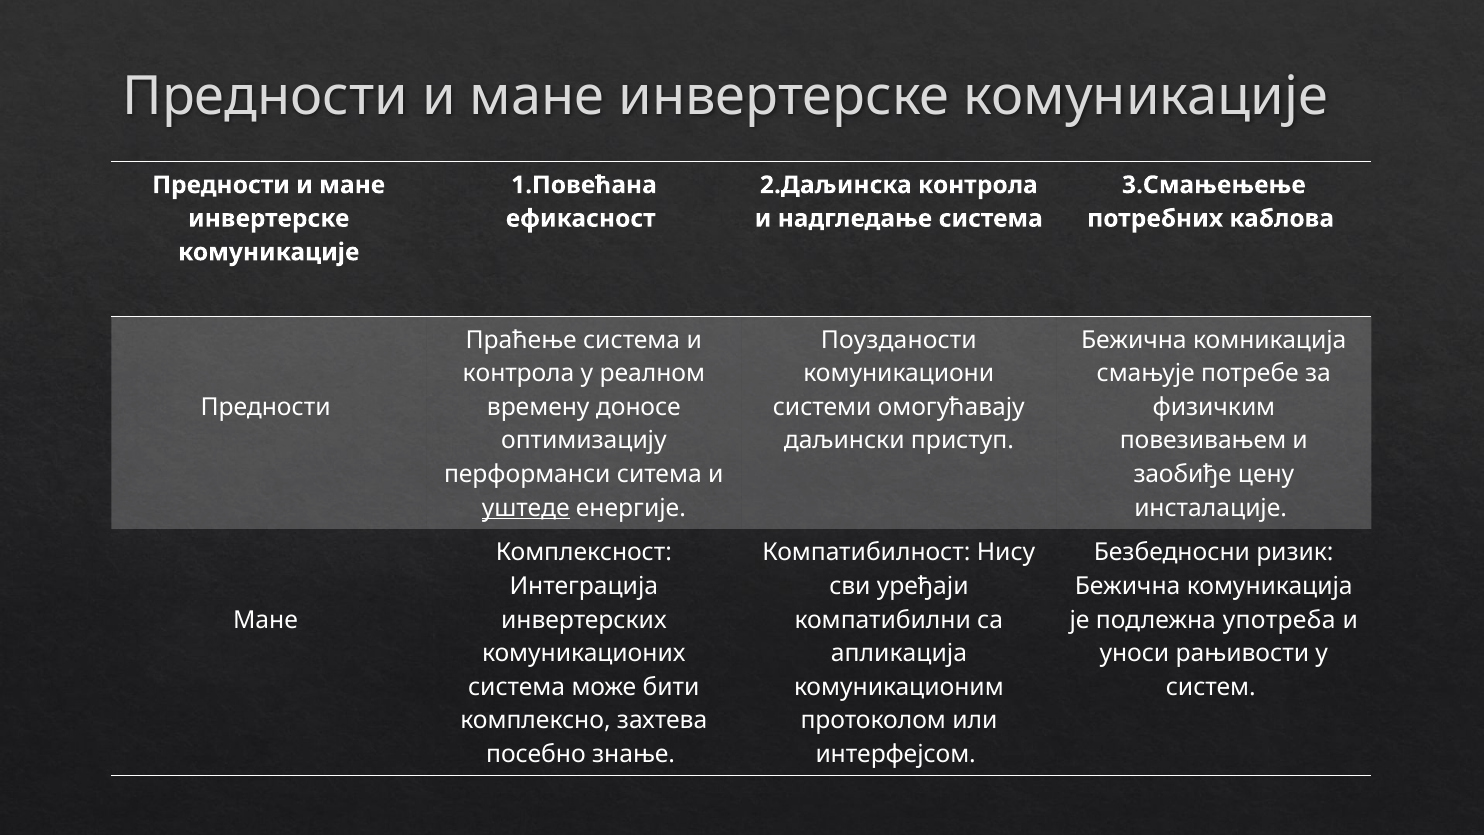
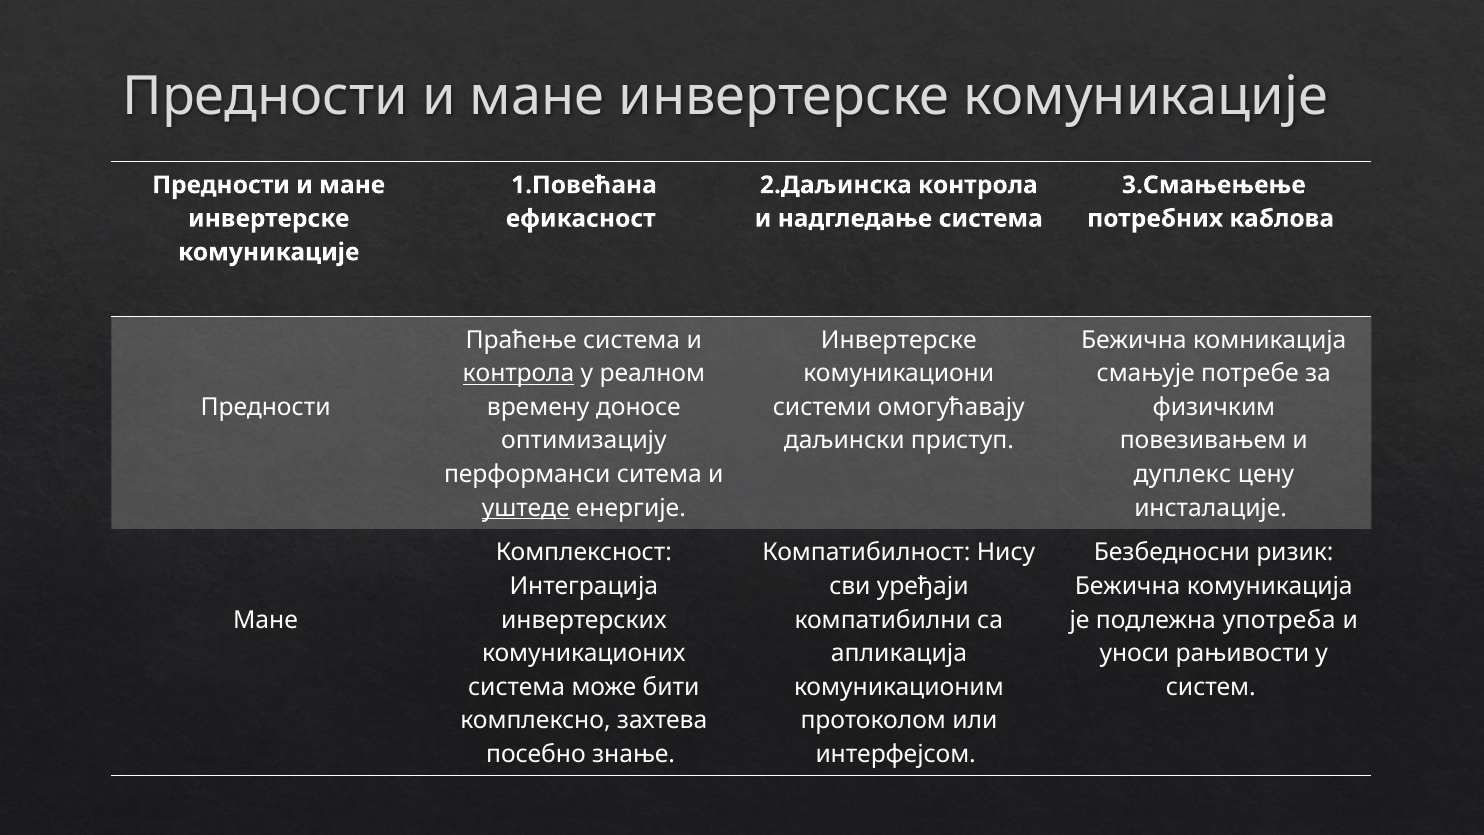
Поузданости at (899, 340): Поузданости -> Инвертерске
контрола at (519, 374) underline: none -> present
заобиђе: заобиђе -> дуплекс
